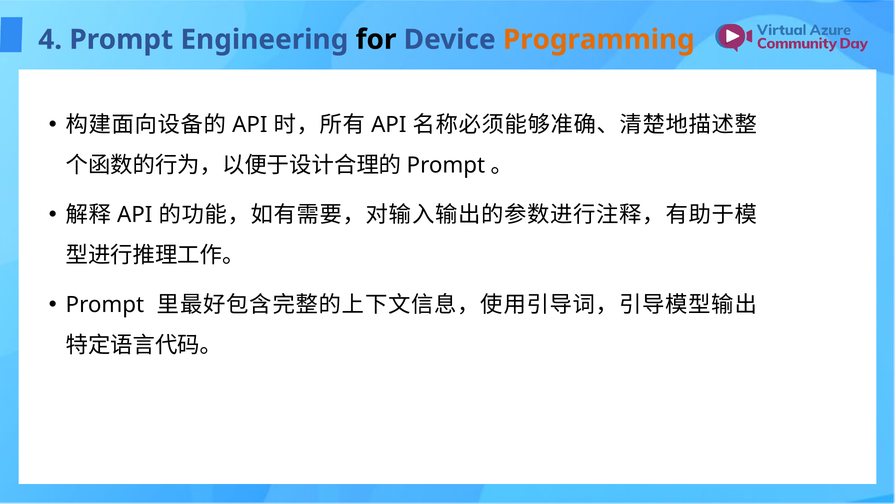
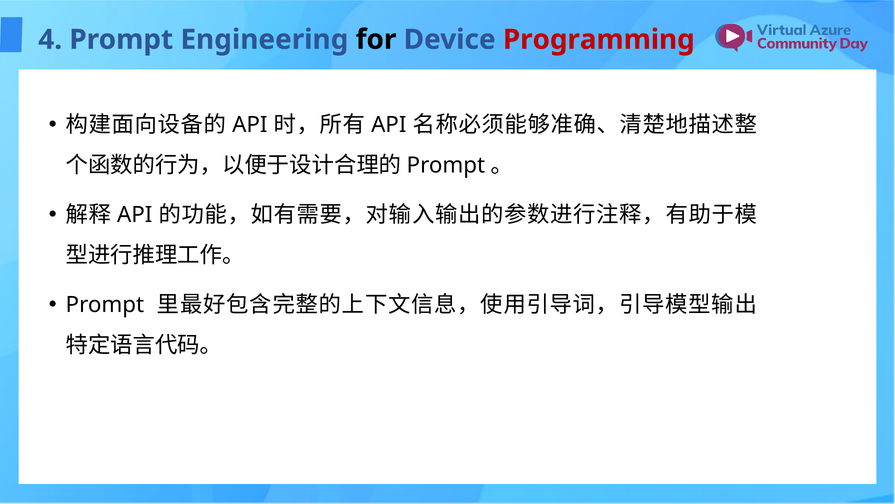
Programming colour: orange -> red
